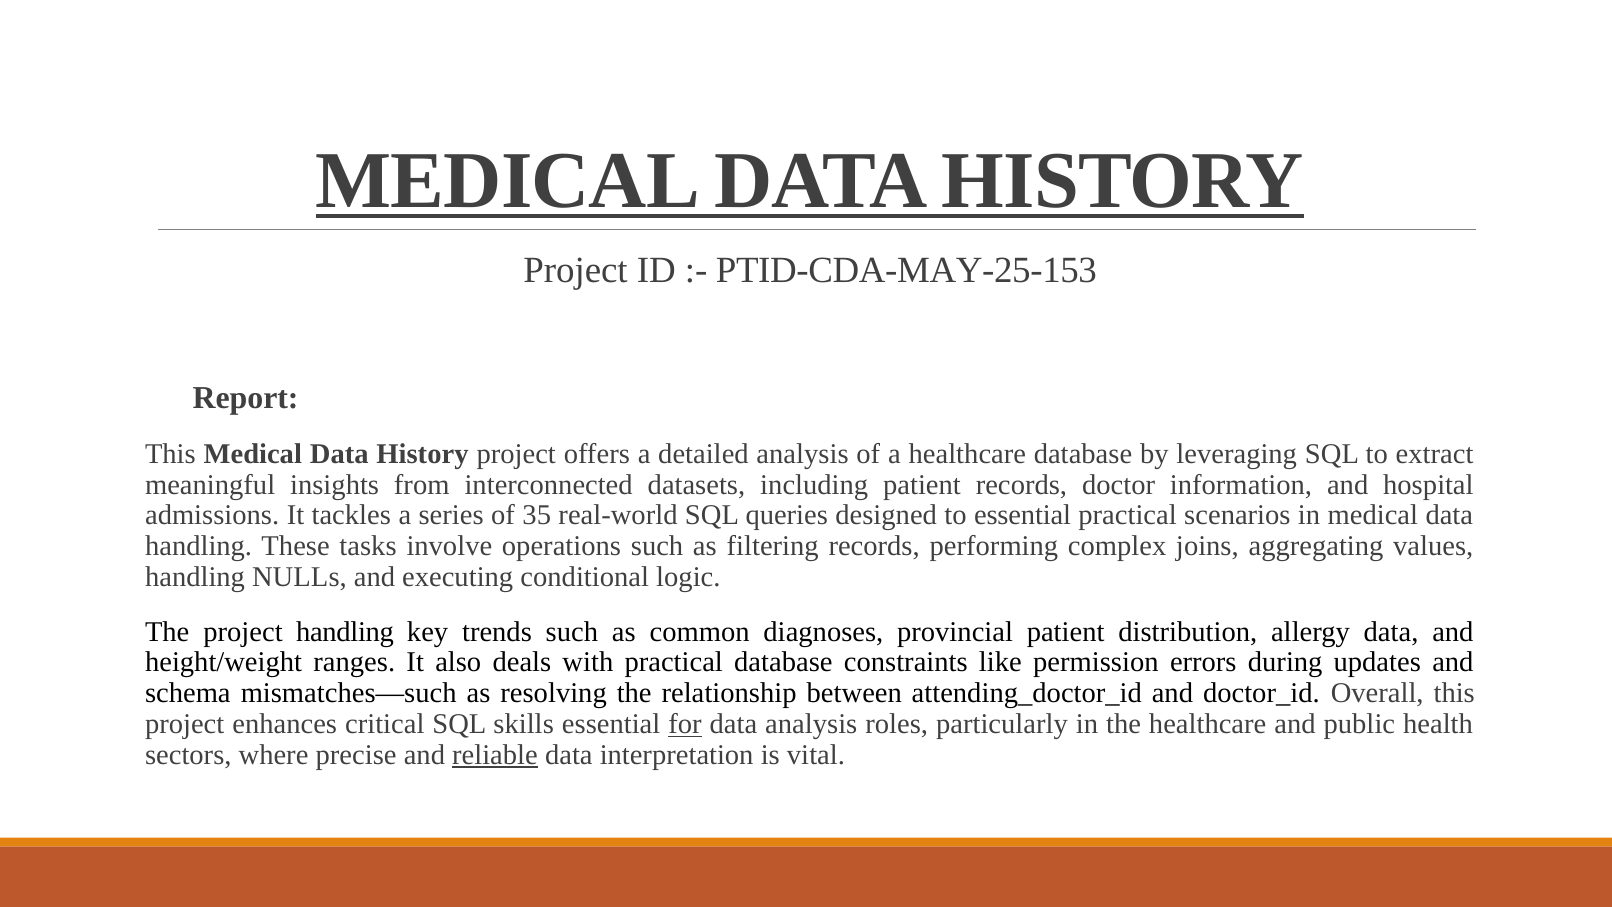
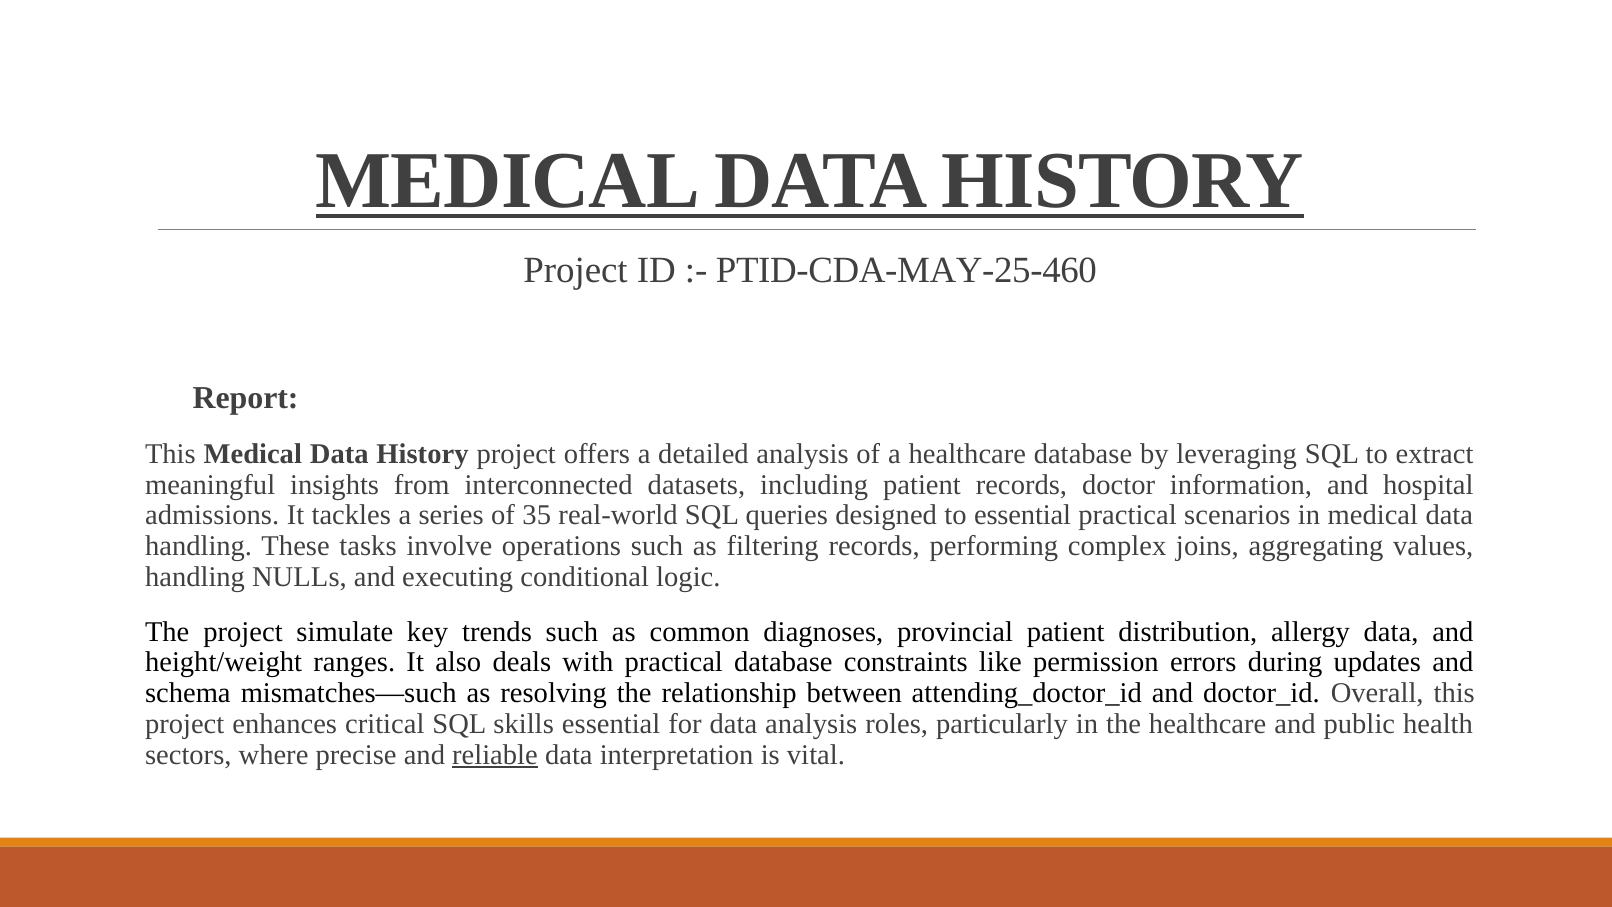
PTID-CDA-MAY-25-153: PTID-CDA-MAY-25-153 -> PTID-CDA-MAY-25-460
project handling: handling -> simulate
for underline: present -> none
